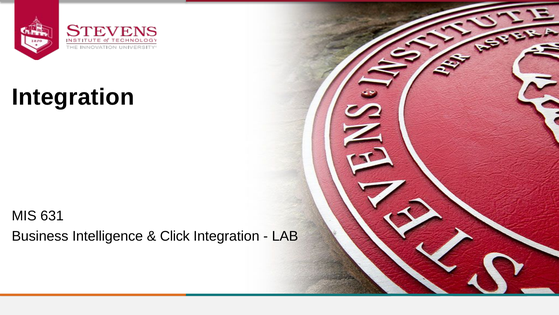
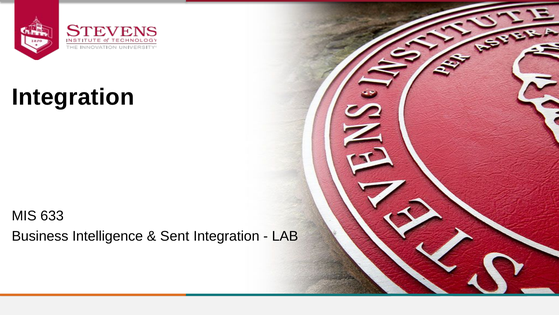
631: 631 -> 633
Click: Click -> Sent
